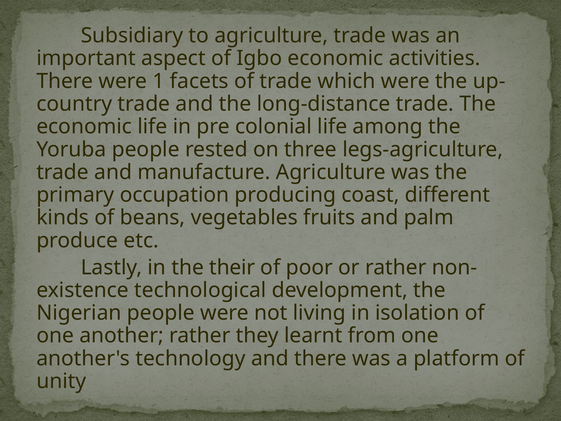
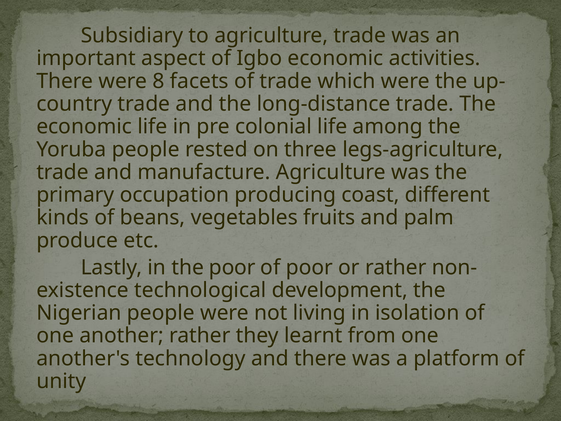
1: 1 -> 8
the their: their -> poor
